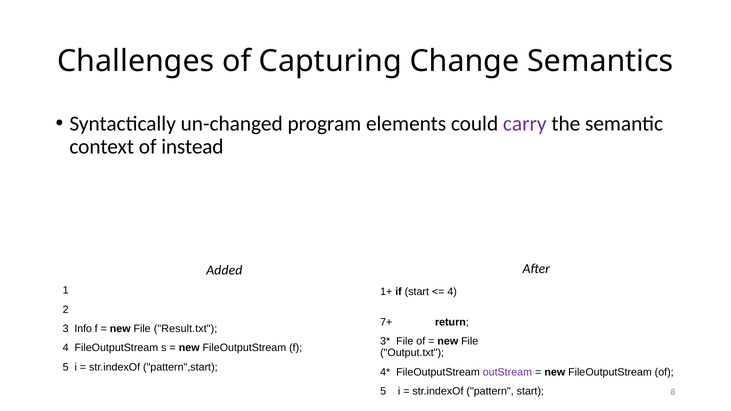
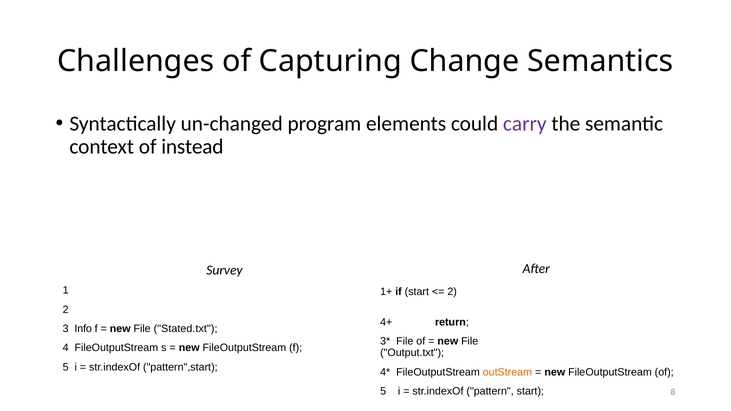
Added: Added -> Survey
4 at (452, 292): 4 -> 2
7+: 7+ -> 4+
Result.txt: Result.txt -> Stated.txt
outStream colour: purple -> orange
